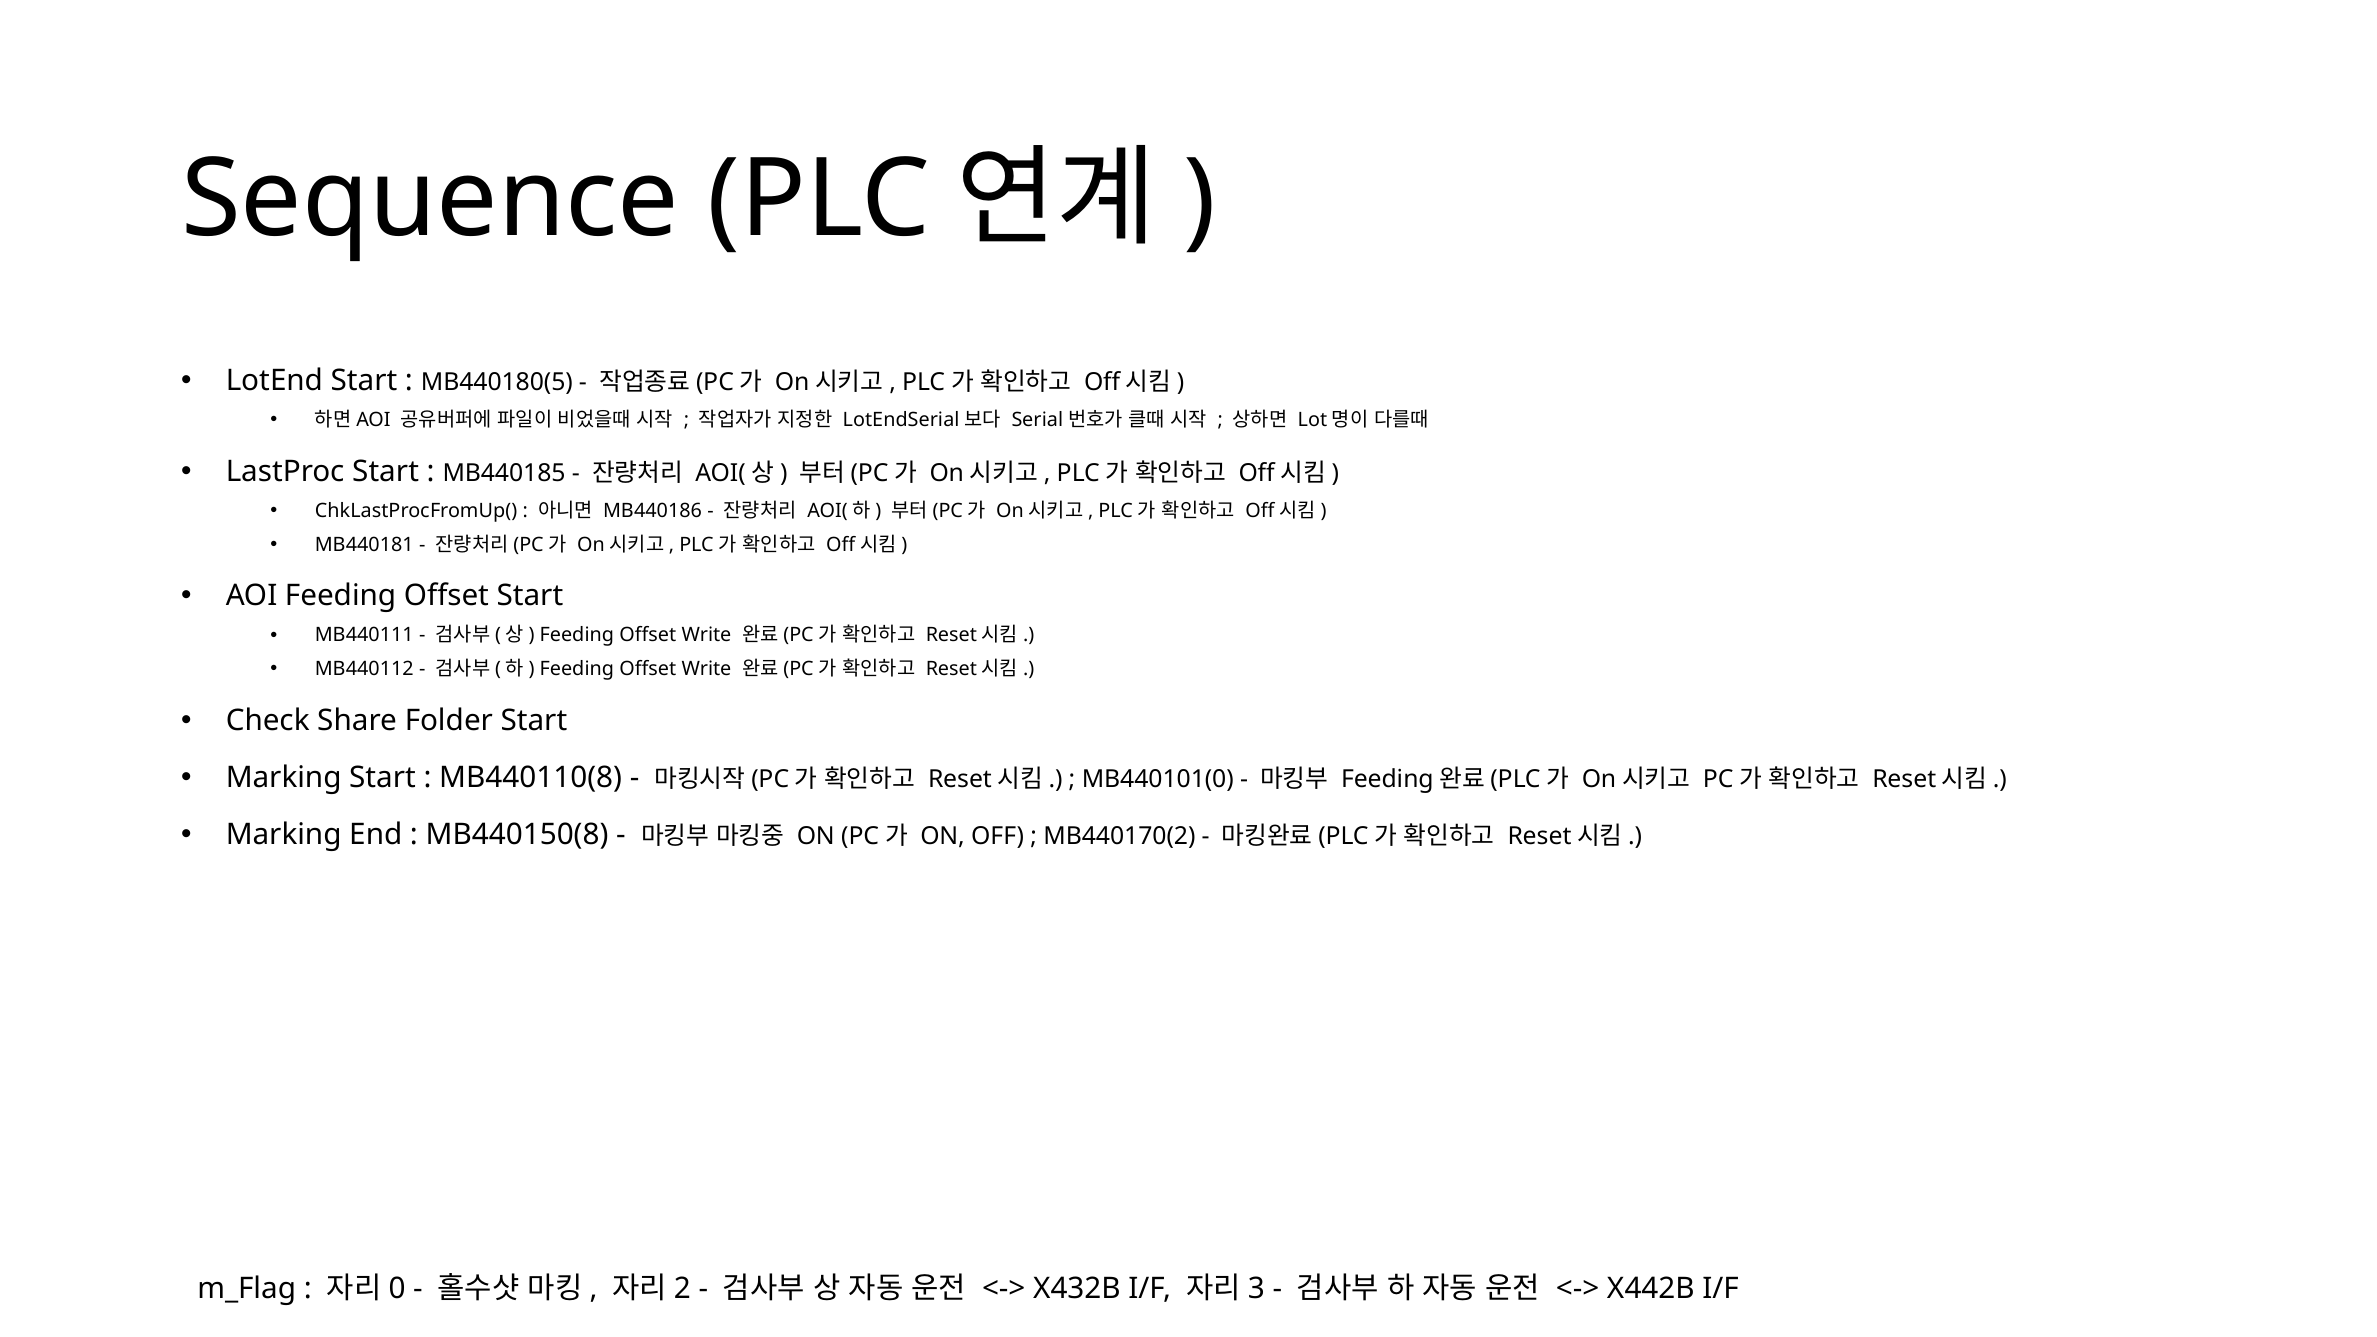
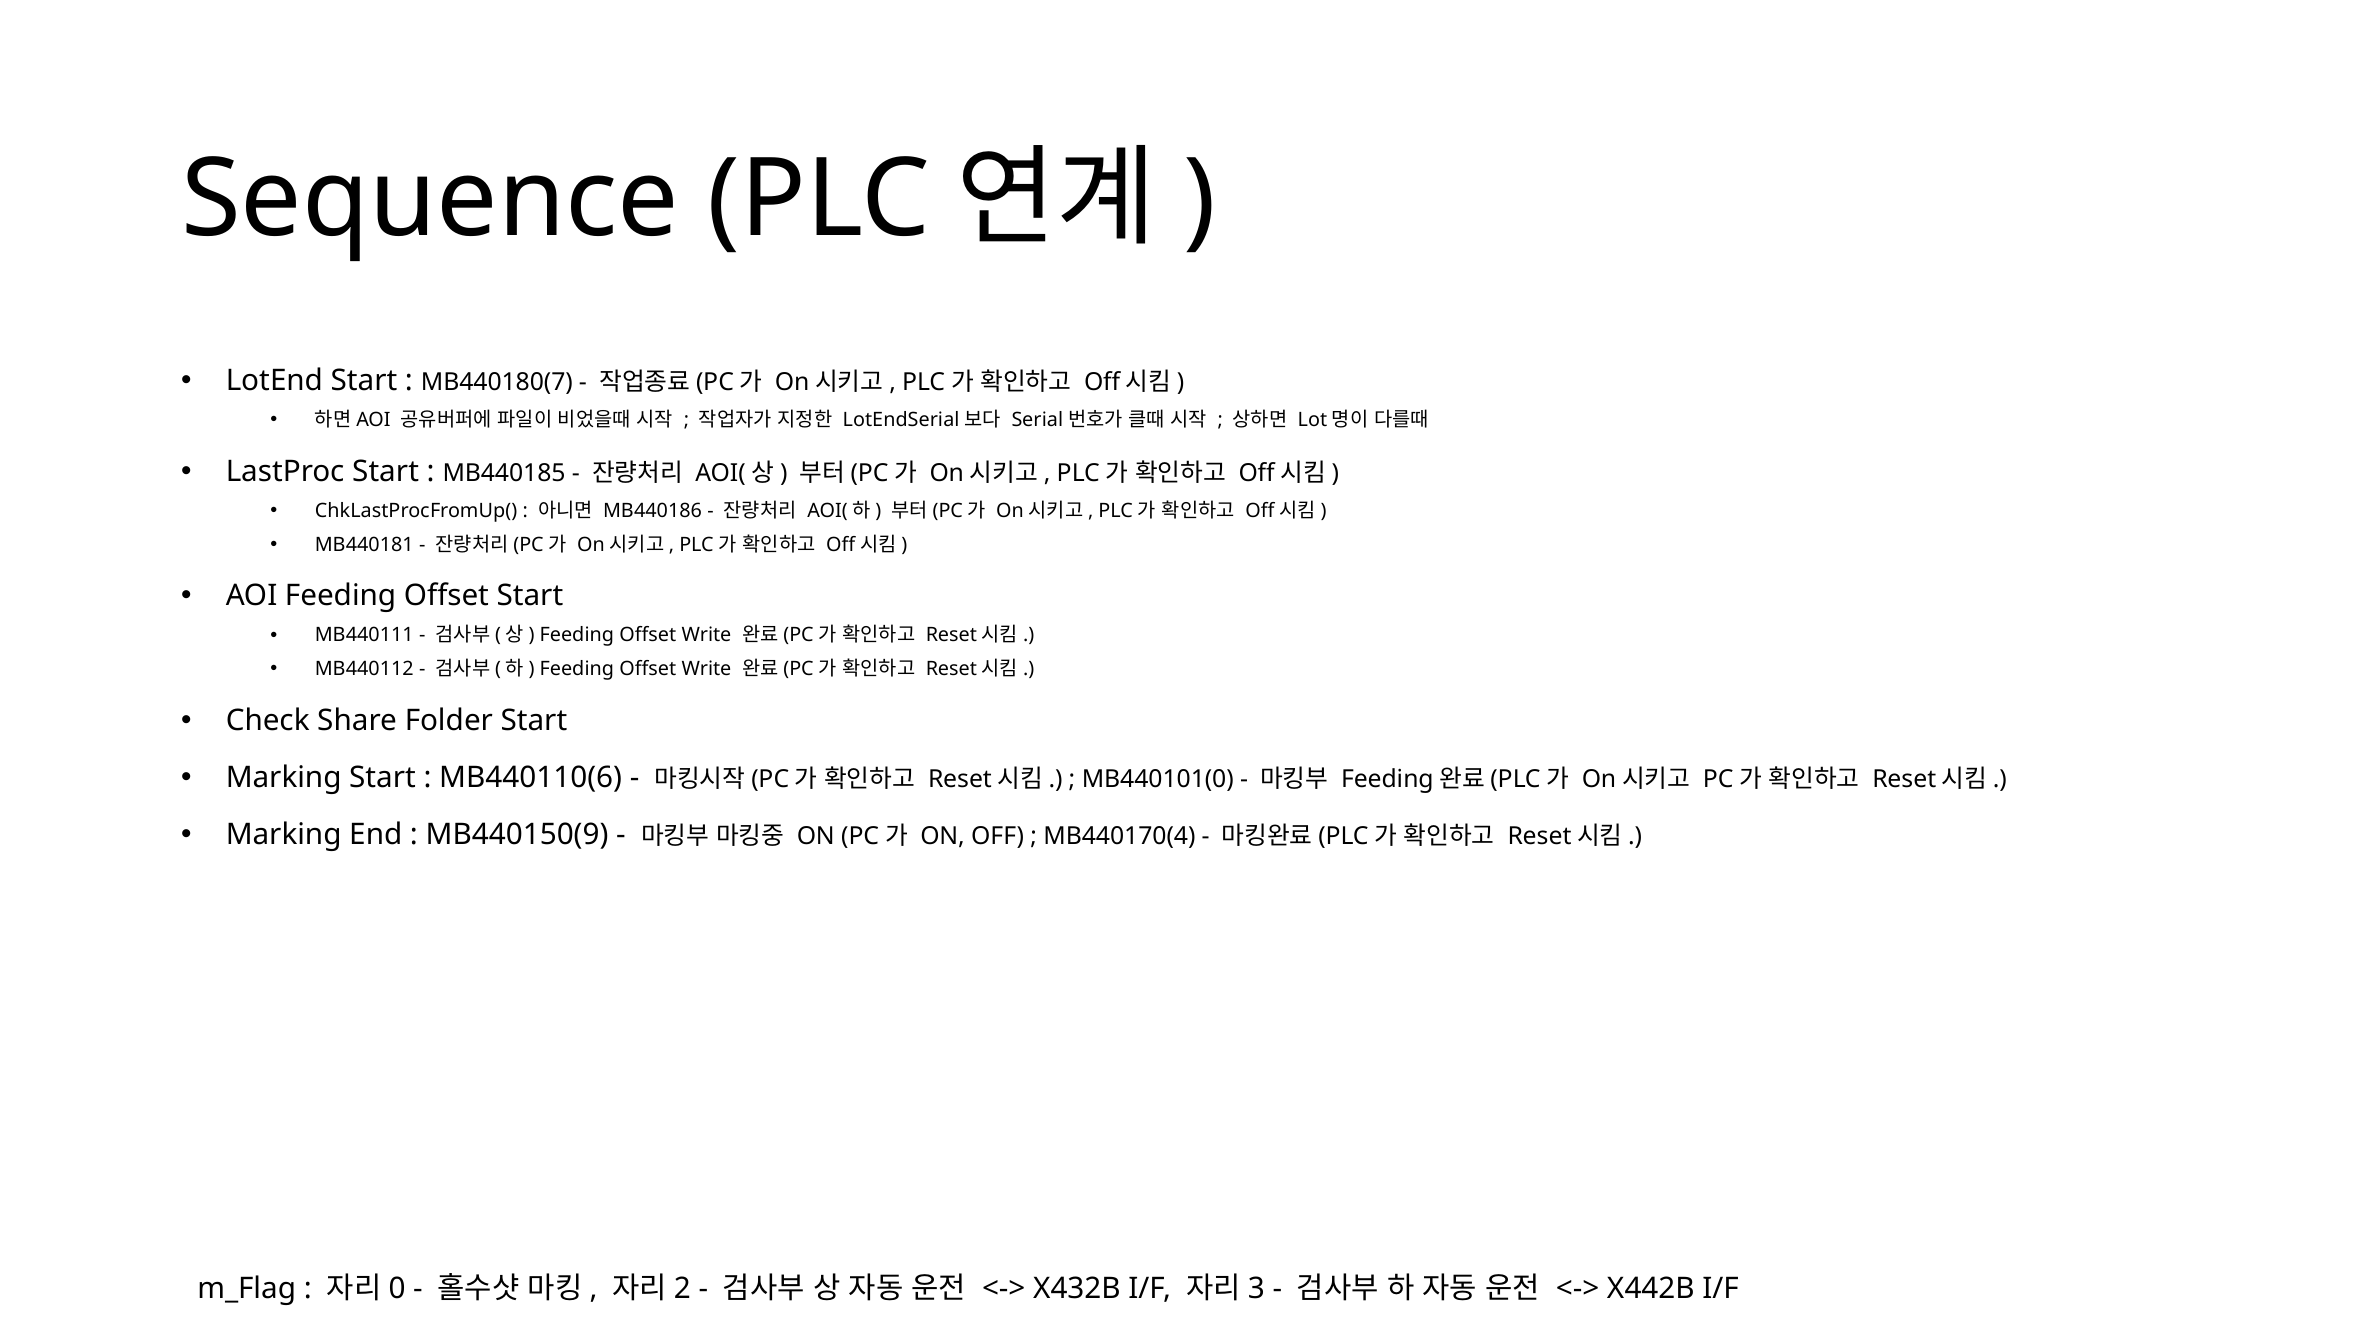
MB440180(5: MB440180(5 -> MB440180(7
MB440110(8: MB440110(8 -> MB440110(6
MB440150(8: MB440150(8 -> MB440150(9
MB440170(2: MB440170(2 -> MB440170(4
